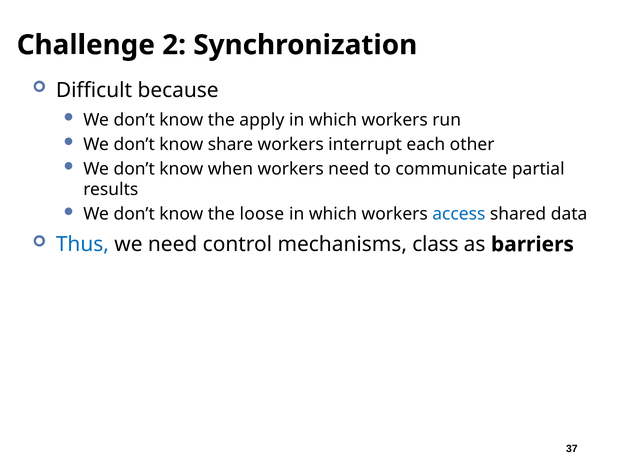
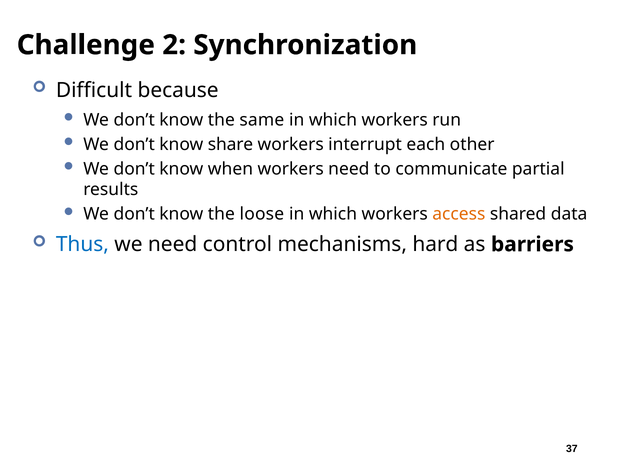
apply: apply -> same
access colour: blue -> orange
class: class -> hard
